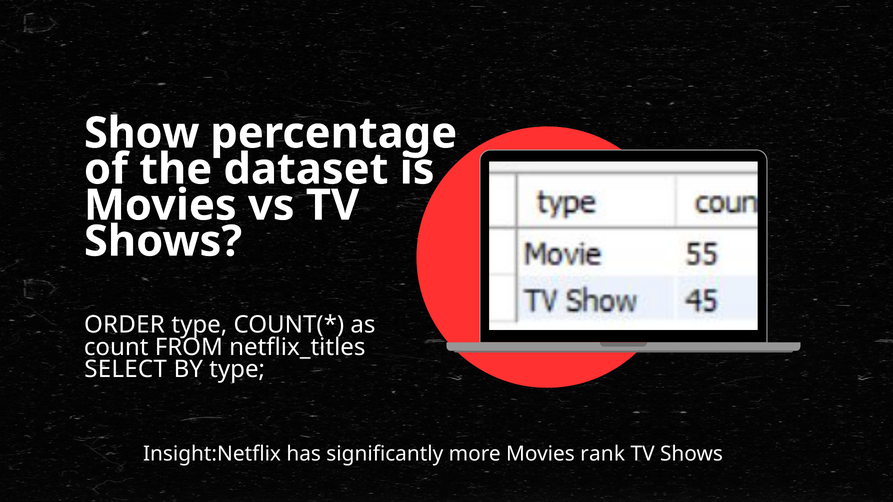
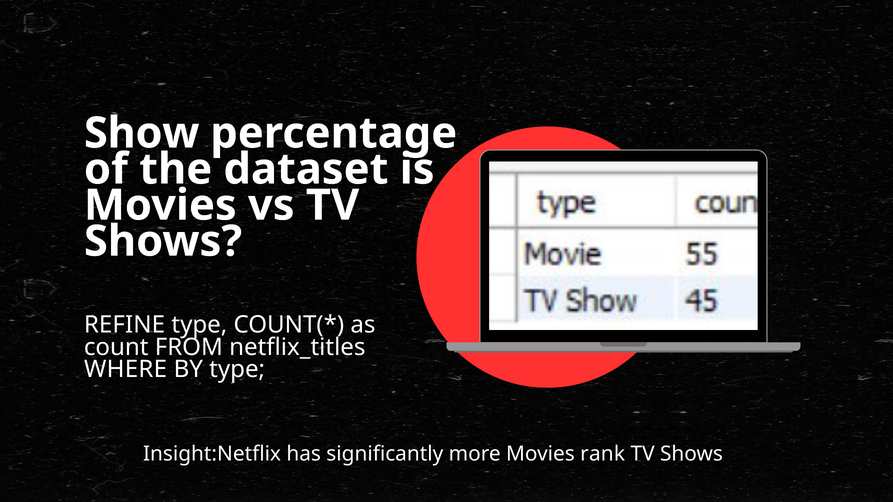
ORDER: ORDER -> REFINE
SELECT: SELECT -> WHERE
